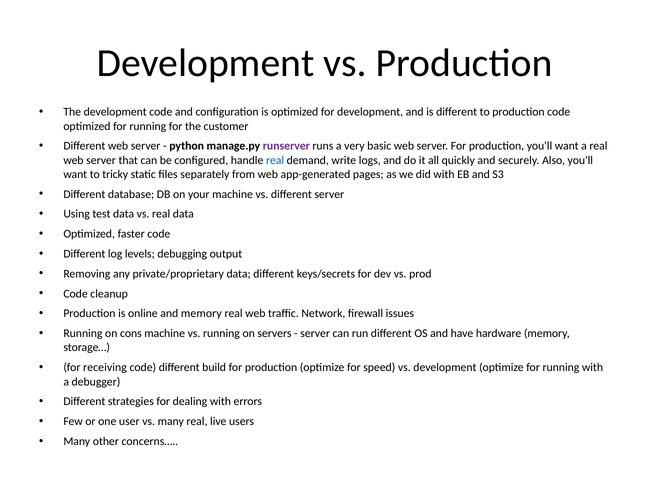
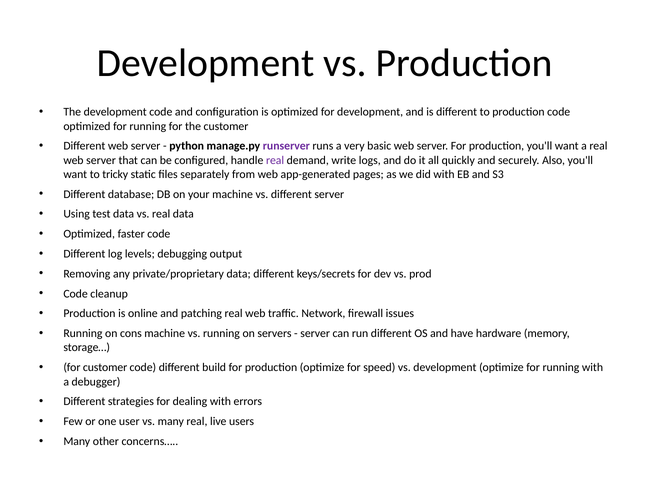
real at (275, 160) colour: blue -> purple
and memory: memory -> patching
for receiving: receiving -> customer
